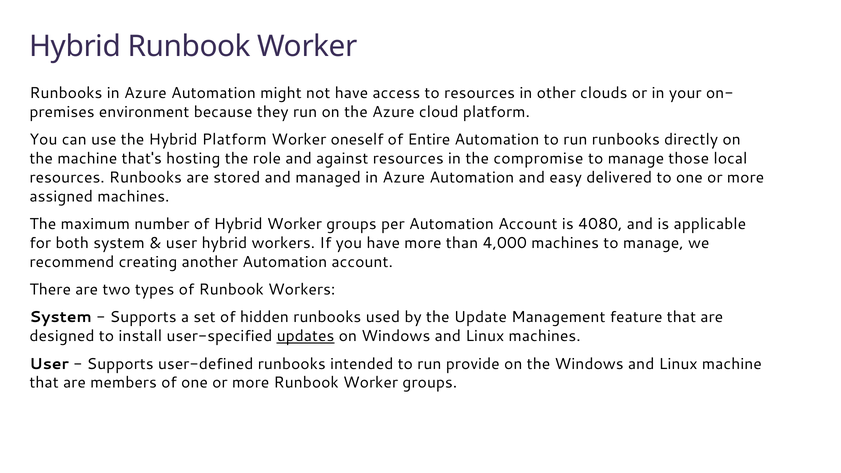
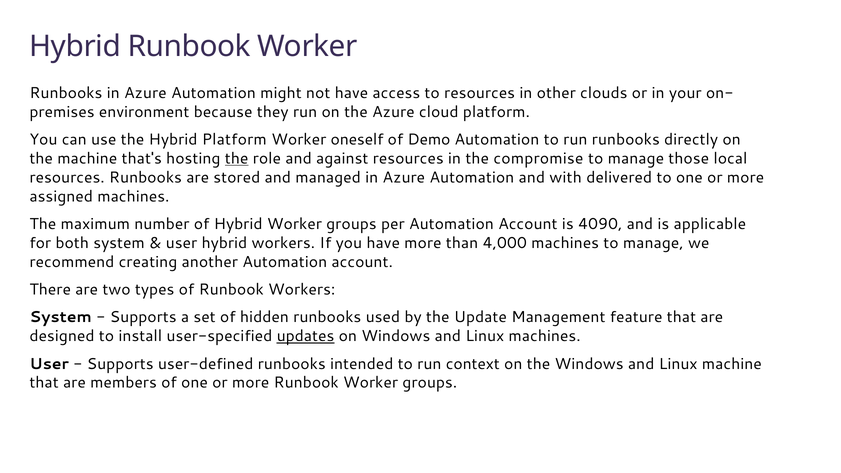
Entire: Entire -> Demo
the at (237, 159) underline: none -> present
easy: easy -> with
4080: 4080 -> 4090
provide: provide -> context
